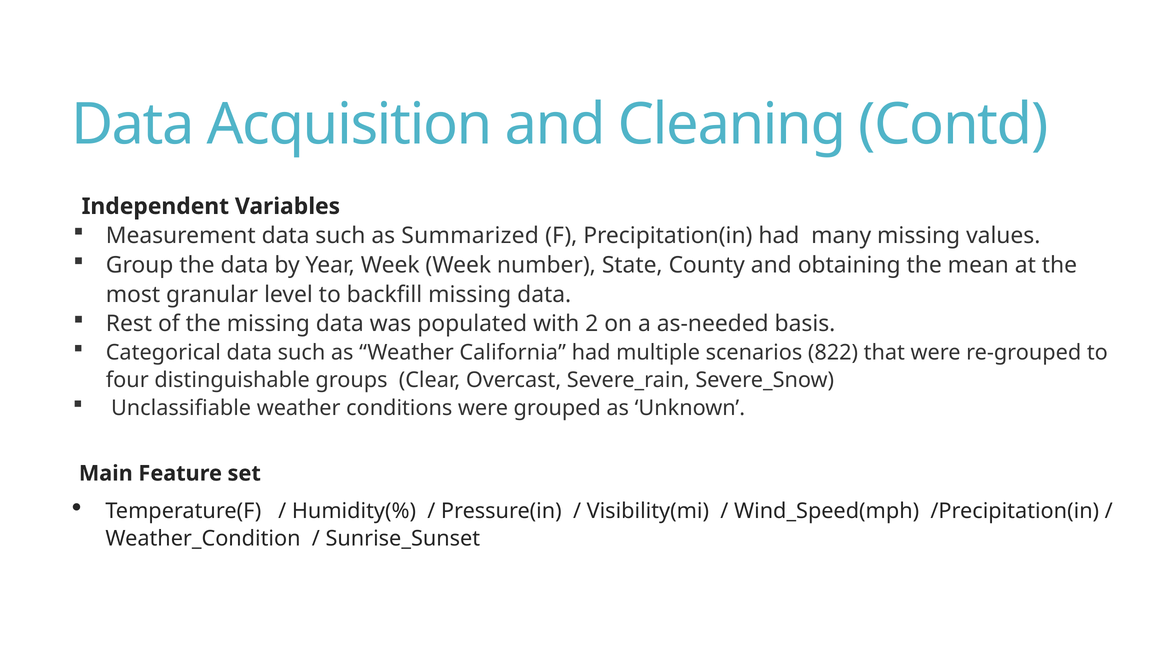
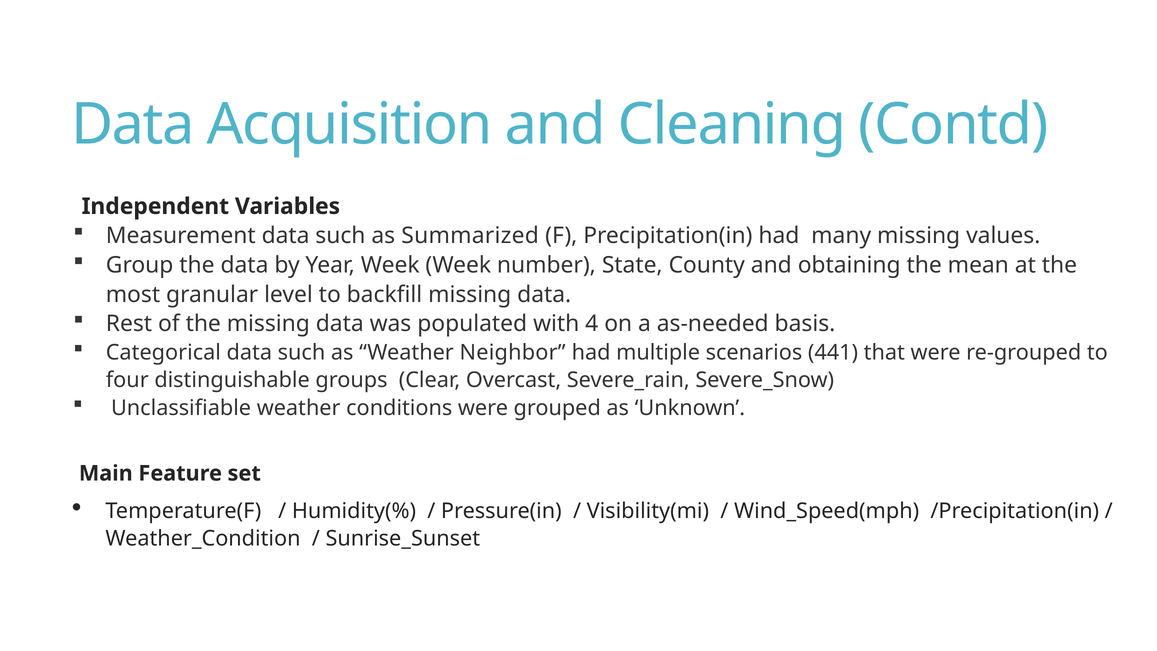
2: 2 -> 4
California: California -> Neighbor
822: 822 -> 441
